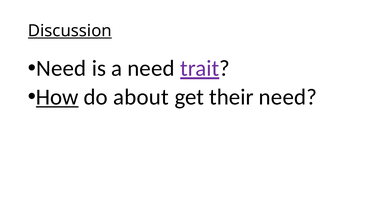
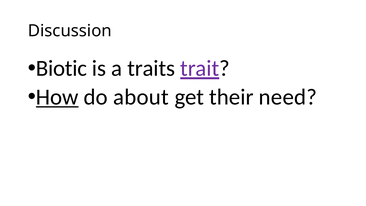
Discussion underline: present -> none
Need at (61, 68): Need -> Biotic
a need: need -> traits
